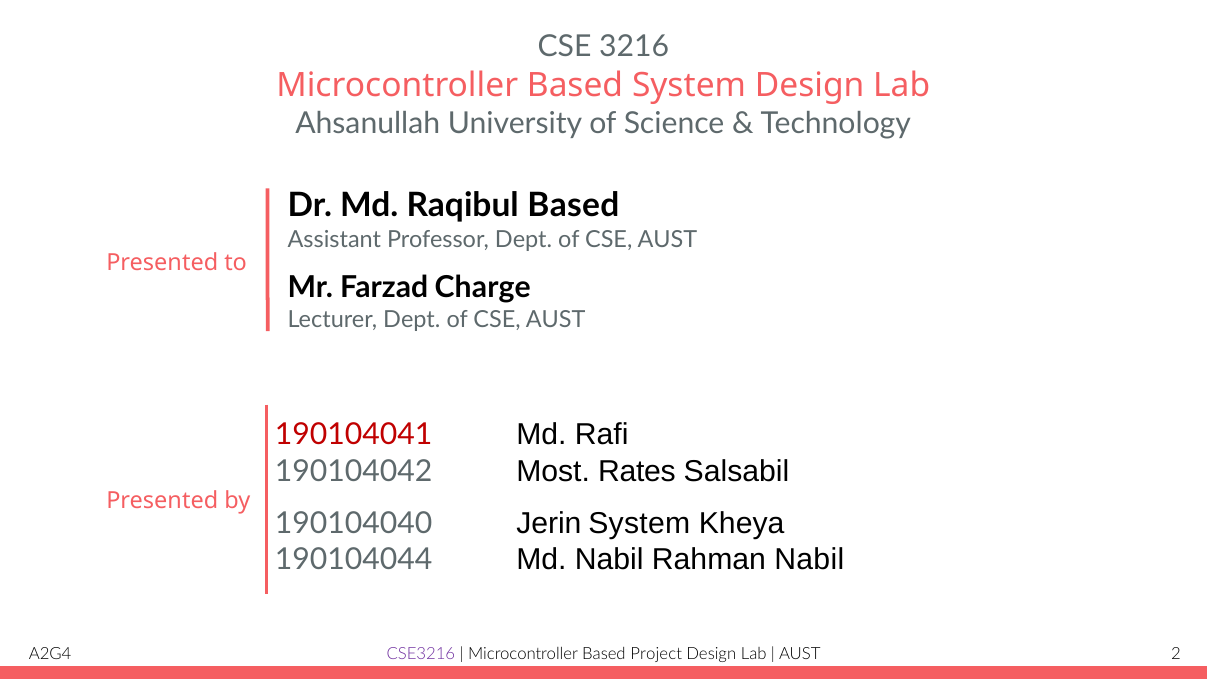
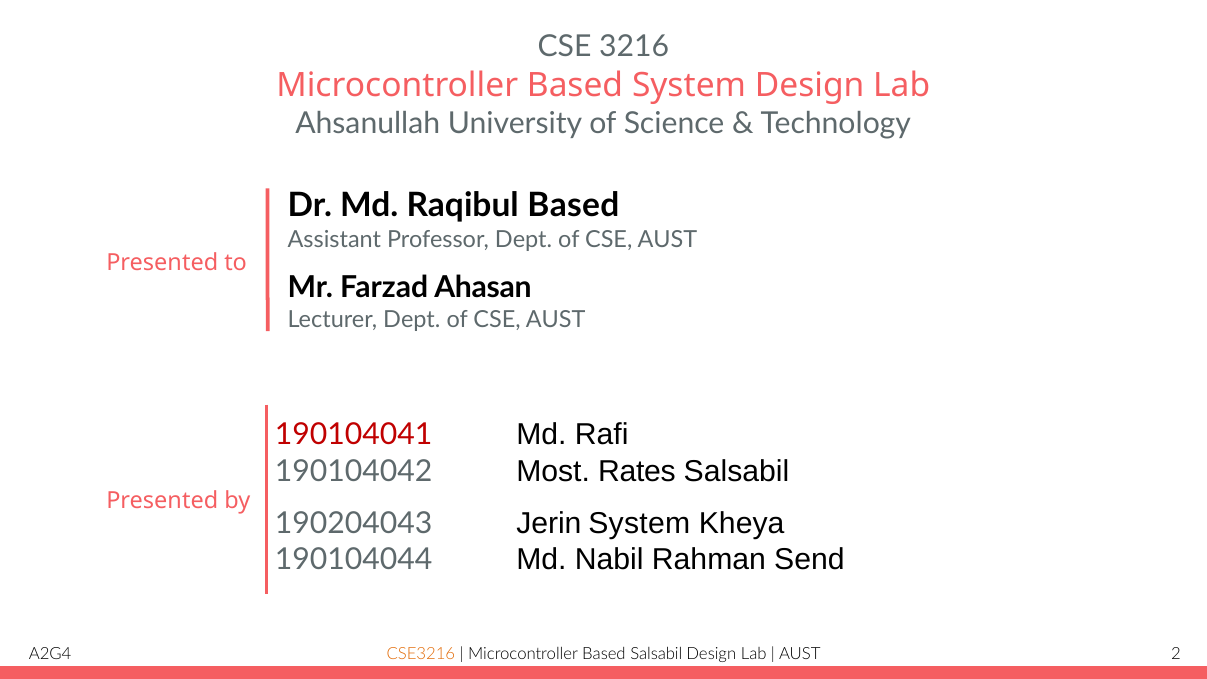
Charge: Charge -> Ahasan
190104040: 190104040 -> 190204043
Rahman Nabil: Nabil -> Send
CSE3216 colour: purple -> orange
Based Project: Project -> Salsabil
